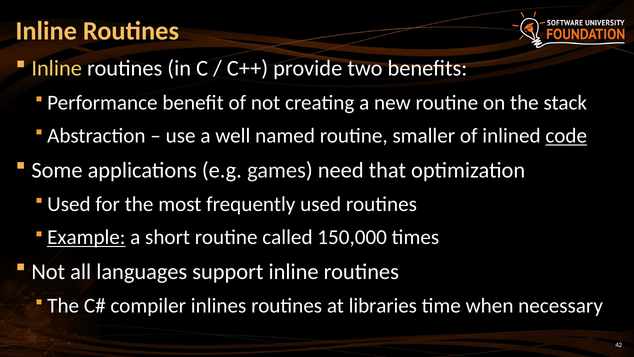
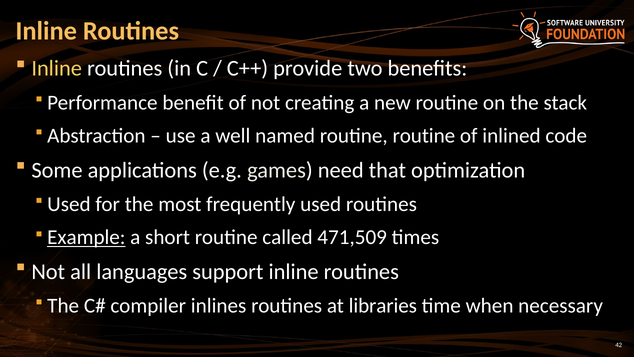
routine smaller: smaller -> routine
code underline: present -> none
150,000: 150,000 -> 471,509
